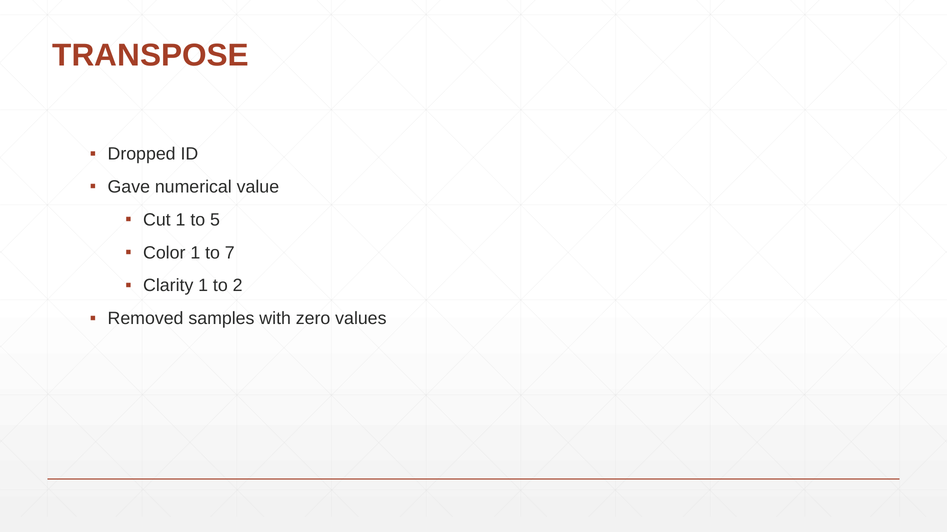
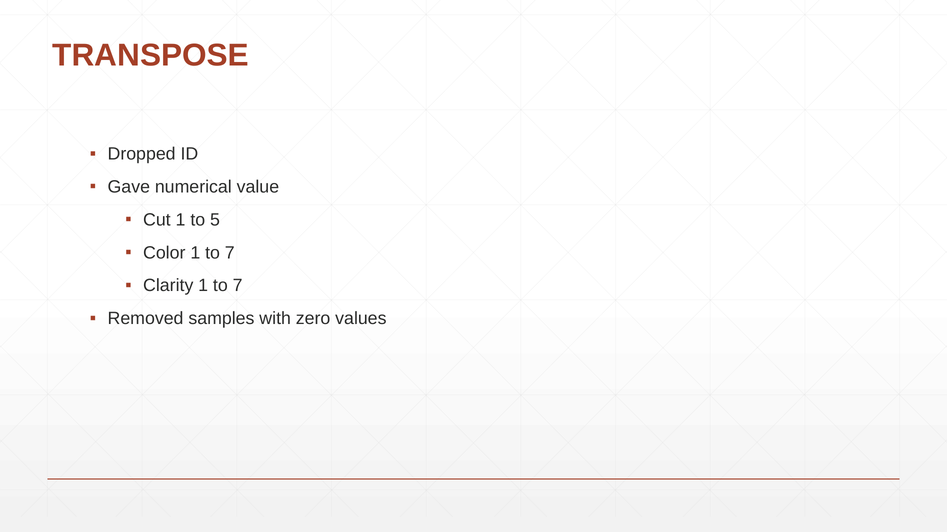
Clarity 1 to 2: 2 -> 7
